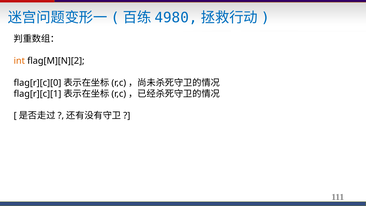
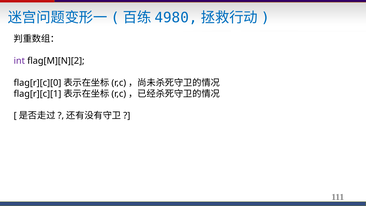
int colour: orange -> purple
